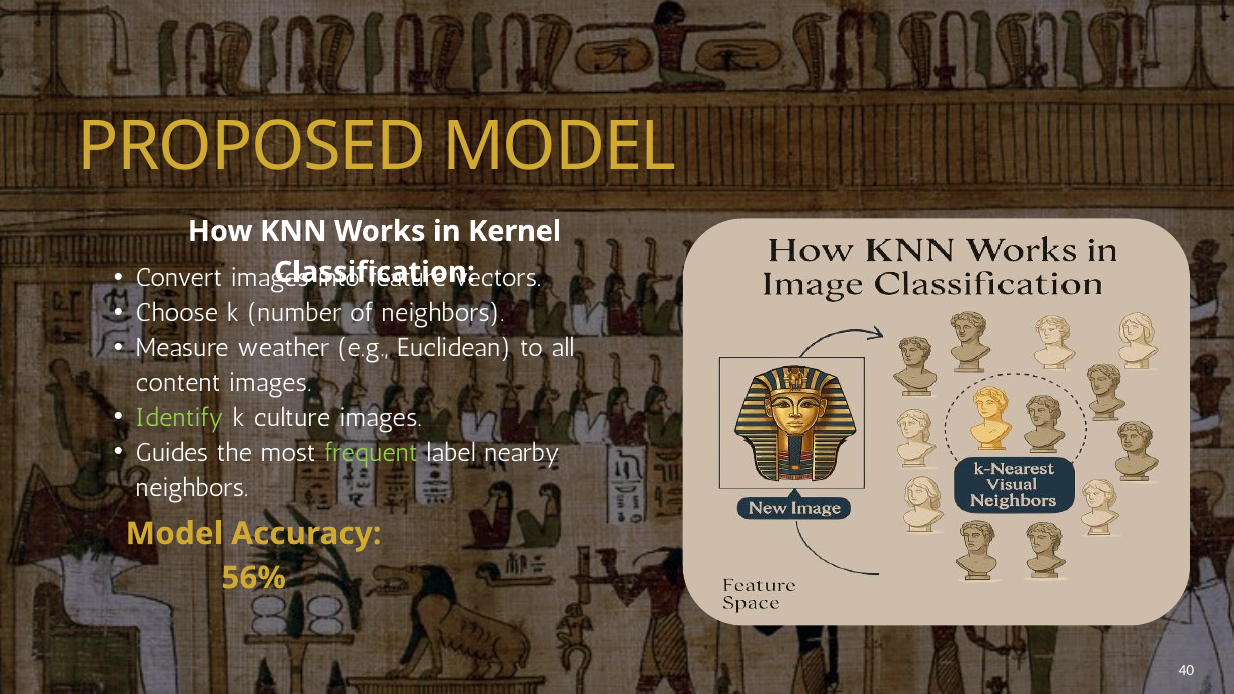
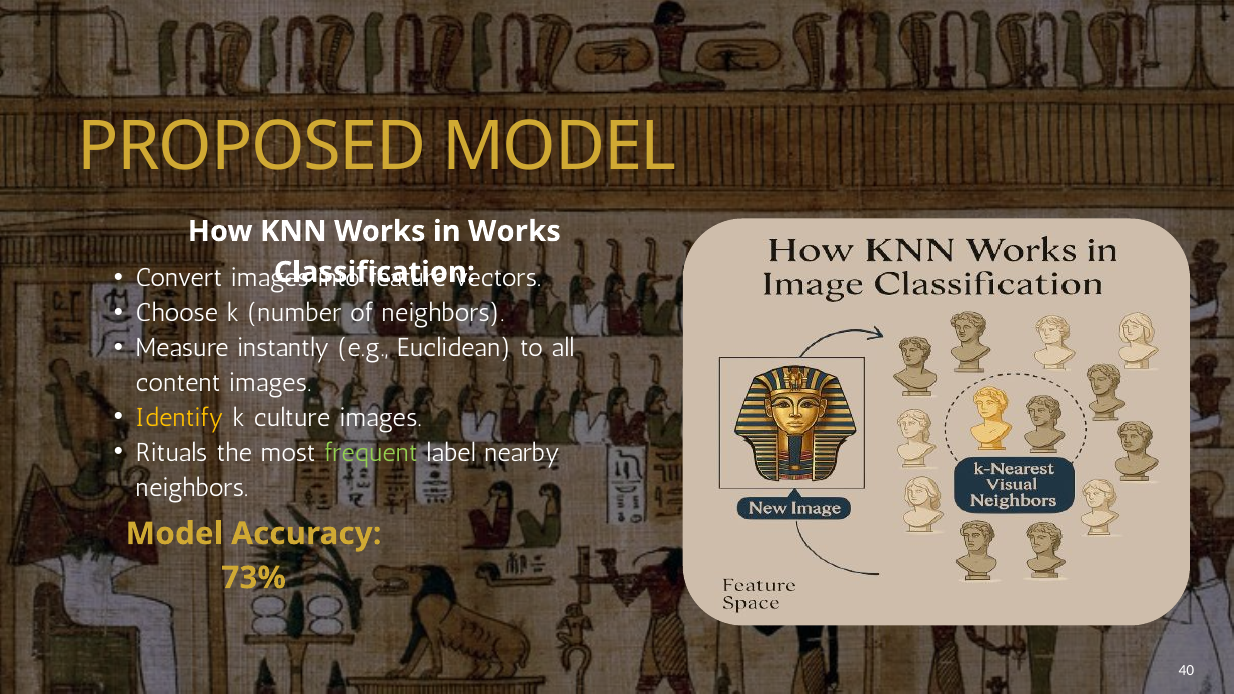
in Kernel: Kernel -> Works
weather: weather -> instantly
Identify colour: light green -> yellow
Guides: Guides -> Rituals
56%: 56% -> 73%
